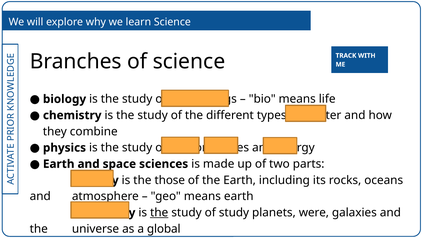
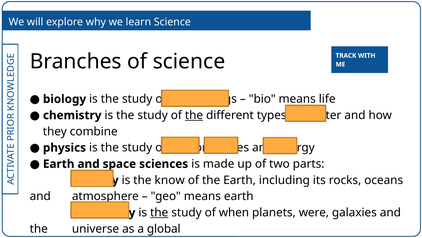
the at (194, 115) underline: none -> present
those: those -> know
of study: study -> when
